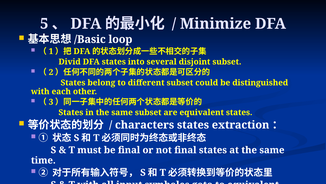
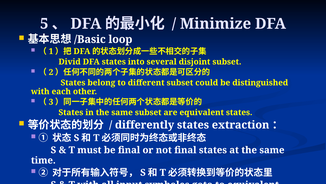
characters: characters -> differently
